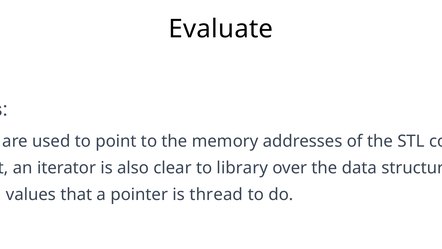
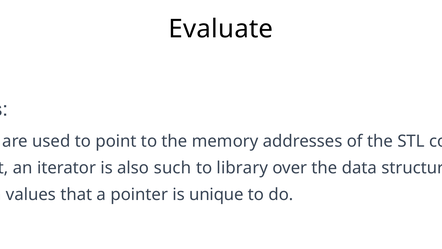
clear: clear -> such
thread: thread -> unique
